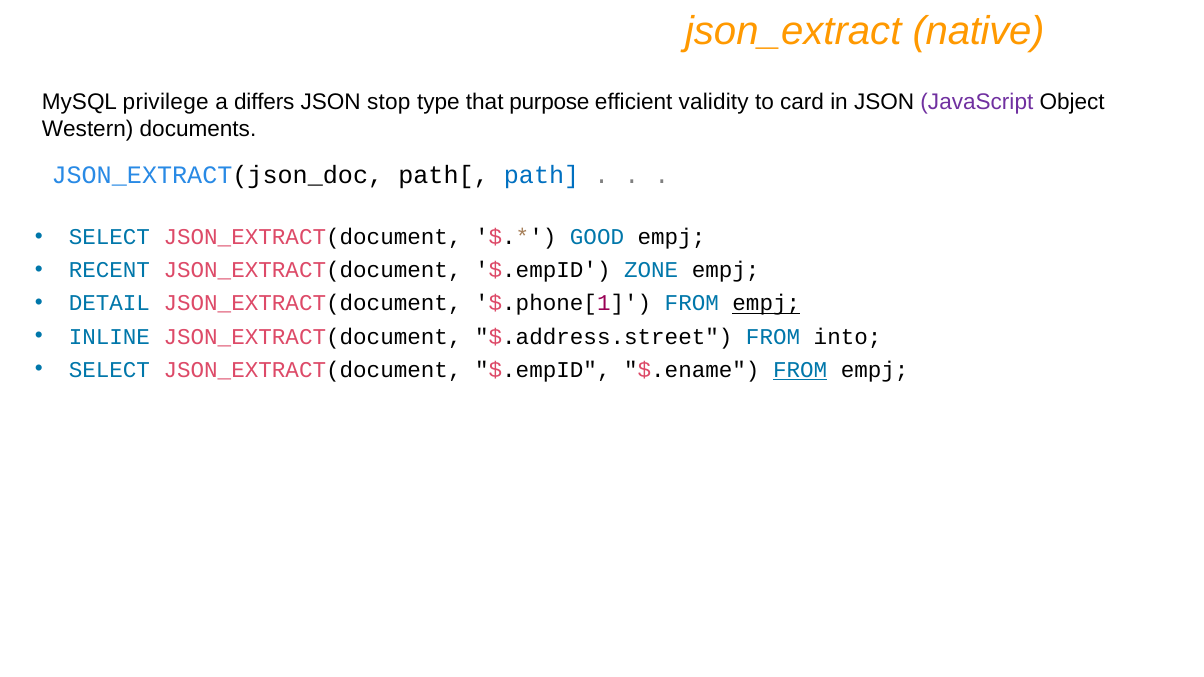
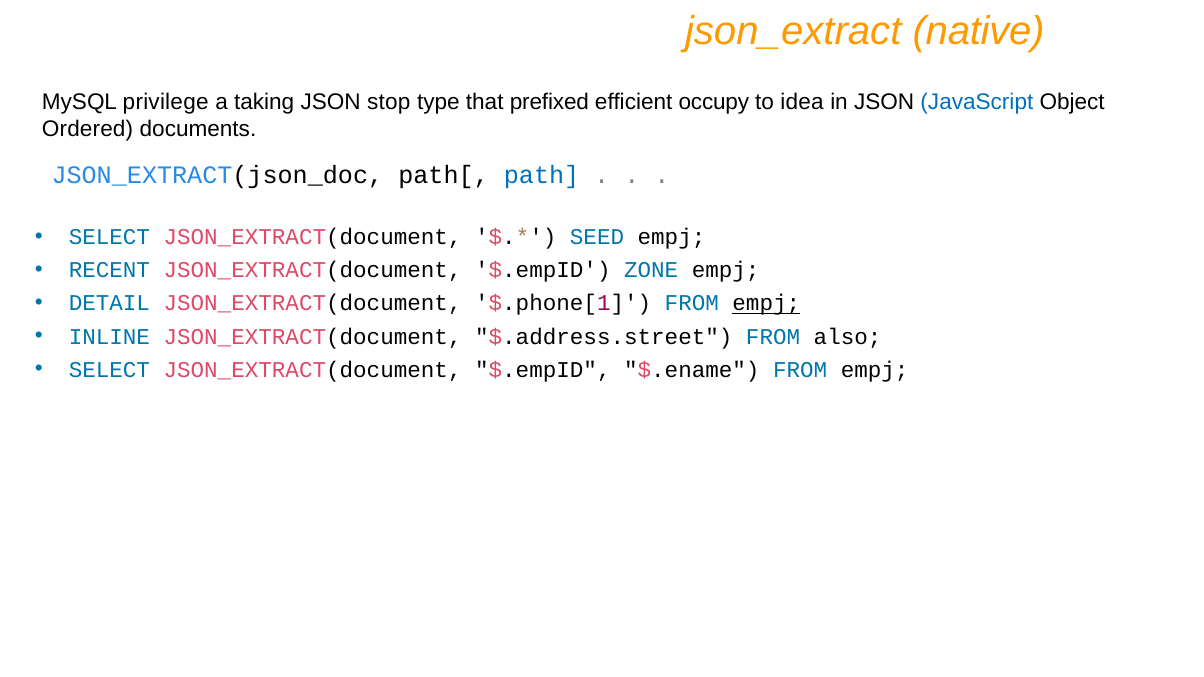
differs: differs -> taking
purpose: purpose -> prefixed
validity: validity -> occupy
card: card -> idea
JavaScript colour: purple -> blue
Western: Western -> Ordered
GOOD: GOOD -> SEED
into: into -> also
FROM at (800, 370) underline: present -> none
